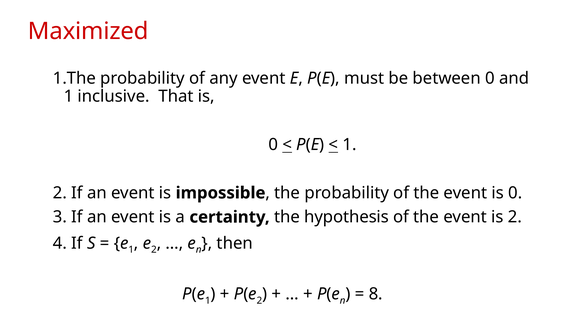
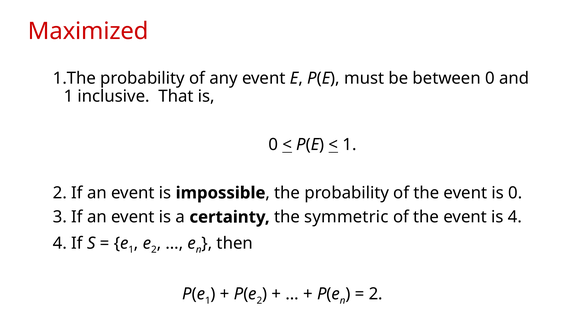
hypothesis: hypothesis -> symmetric
is 2: 2 -> 4
8 at (376, 294): 8 -> 2
